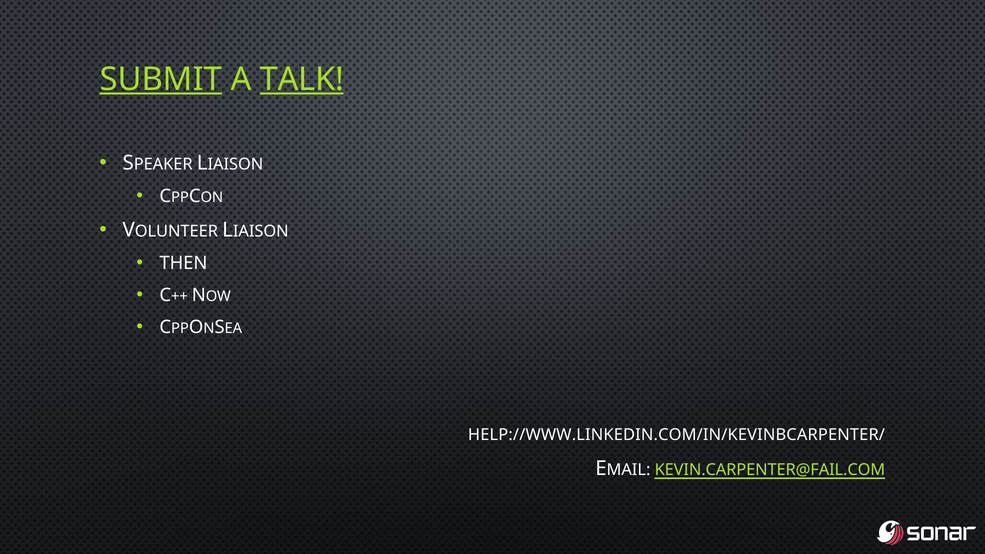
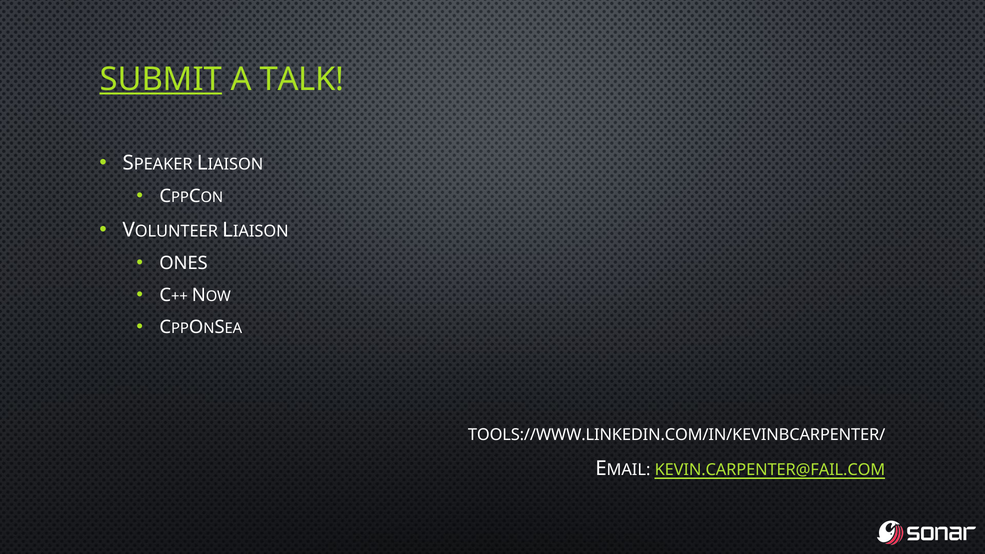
TALK underline: present -> none
THEN: THEN -> ONES
HELP://WWW.LINKEDIN.COM/IN/KEVINBCARPENTER/: HELP://WWW.LINKEDIN.COM/IN/KEVINBCARPENTER/ -> TOOLS://WWW.LINKEDIN.COM/IN/KEVINBCARPENTER/
